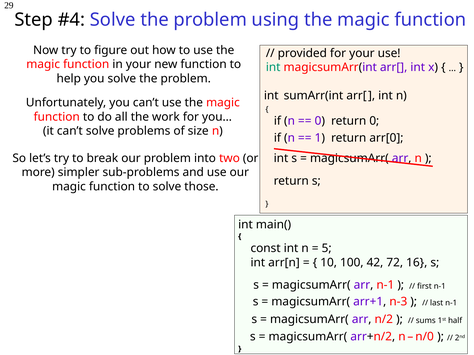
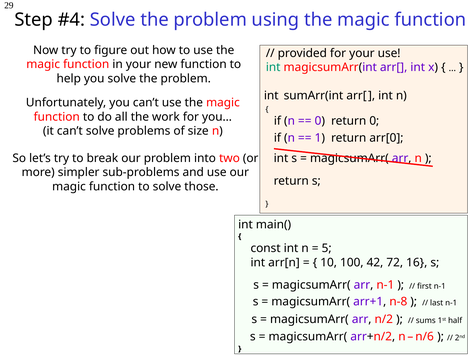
n-3: n-3 -> n-8
n/0: n/0 -> n/6
